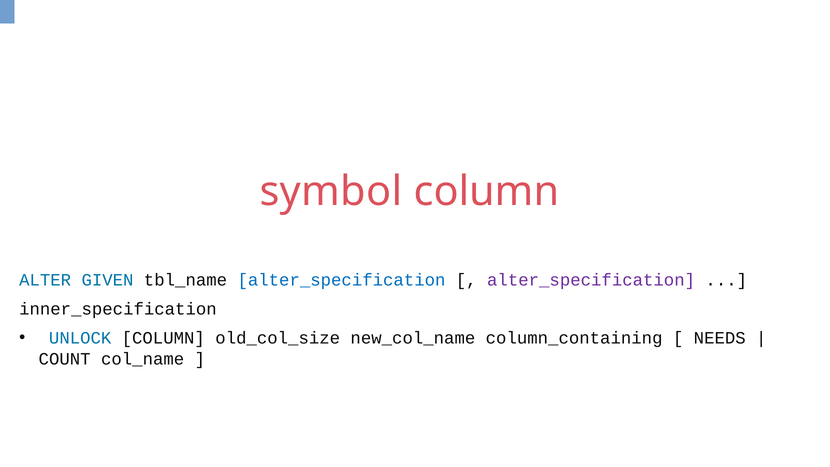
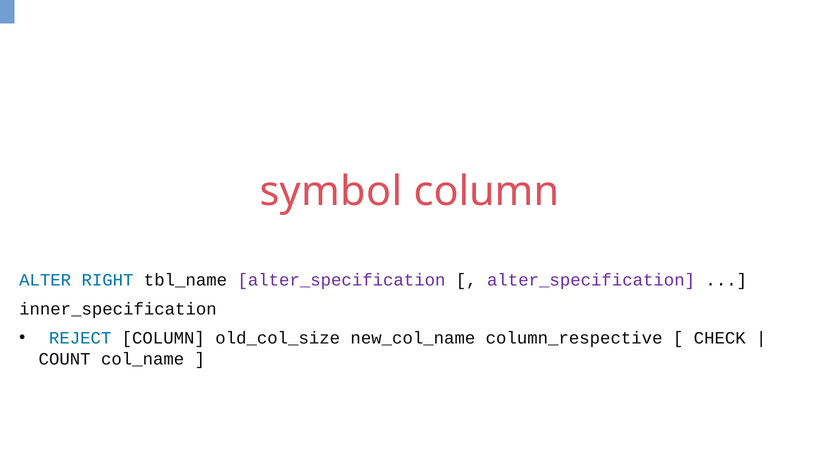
GIVEN: GIVEN -> RIGHT
alter_specification at (341, 280) colour: blue -> purple
UNLOCK: UNLOCK -> REJECT
column_containing: column_containing -> column_respective
NEEDS: NEEDS -> CHECK
